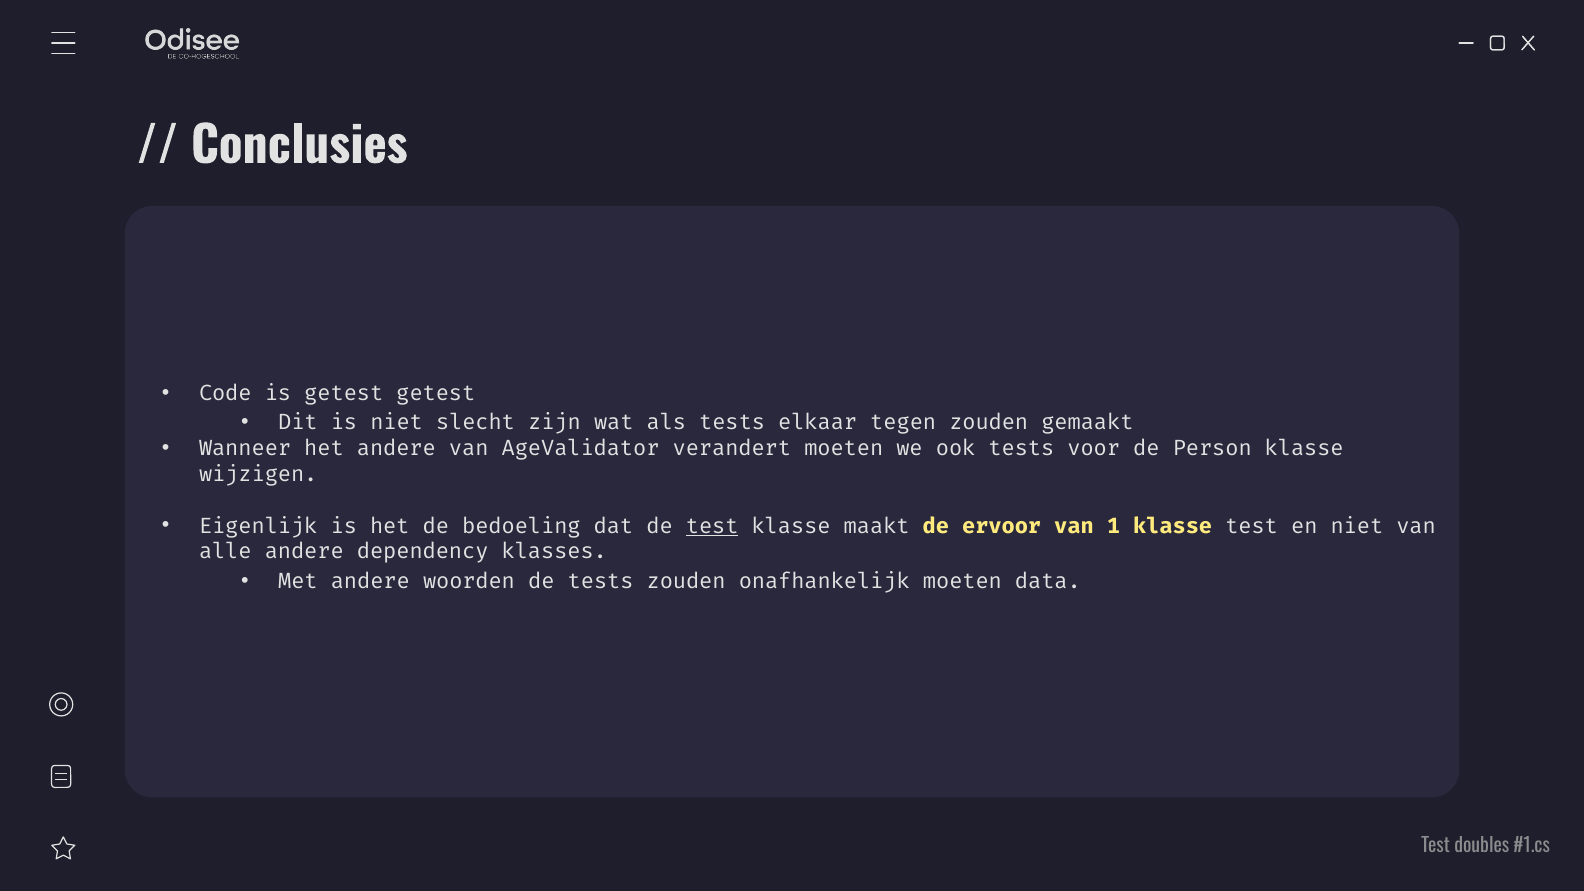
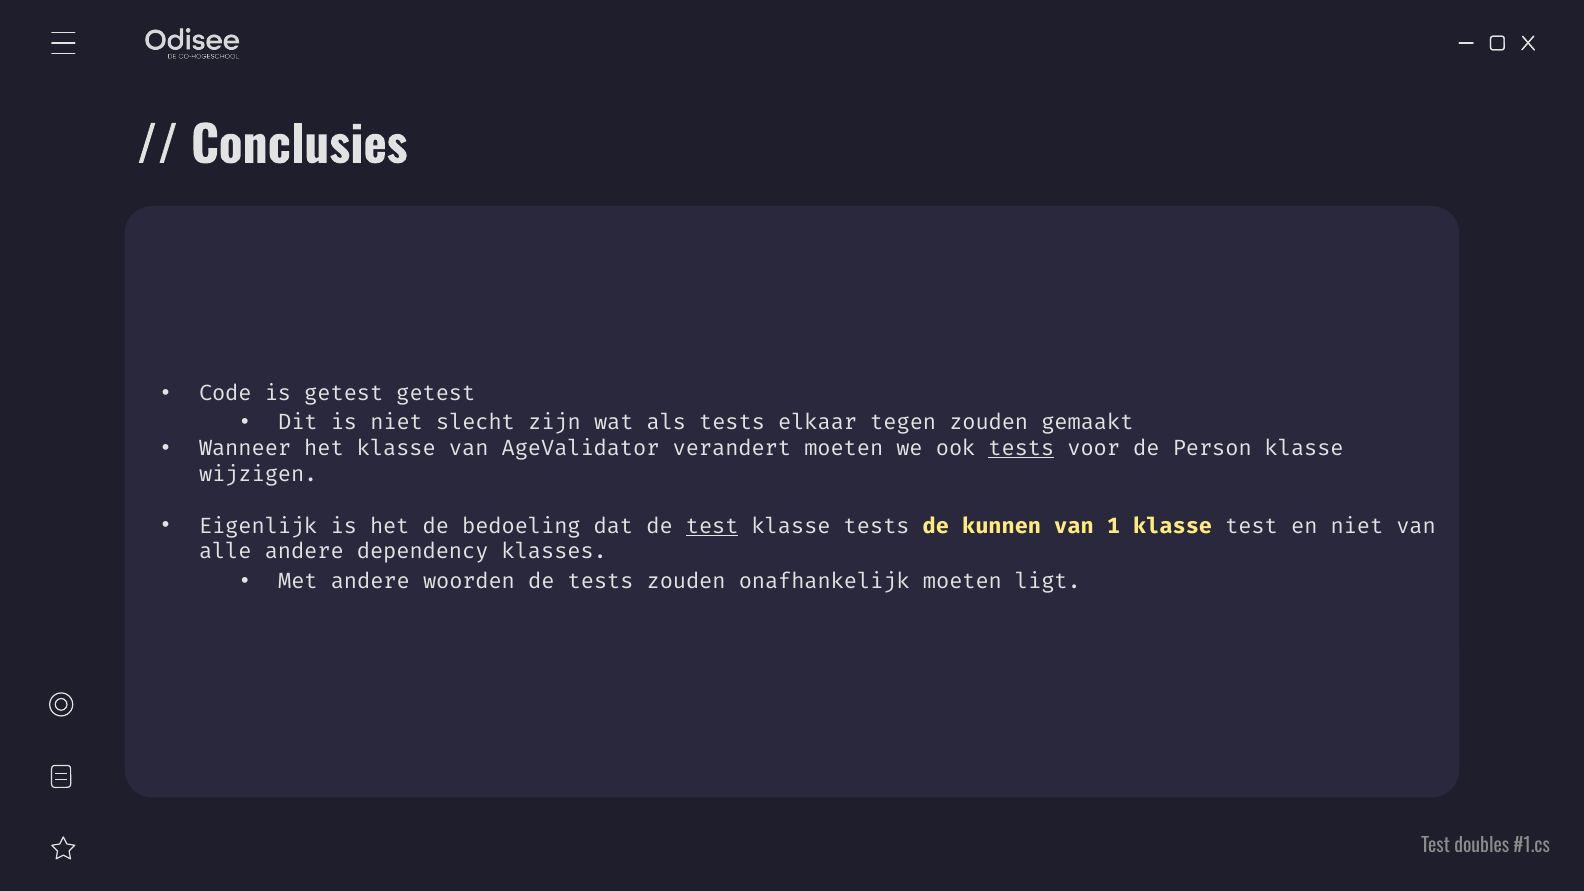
het andere: andere -> klasse
tests at (1021, 449) underline: none -> present
klasse maakt: maakt -> tests
ervoor: ervoor -> kunnen
data: data -> ligt
